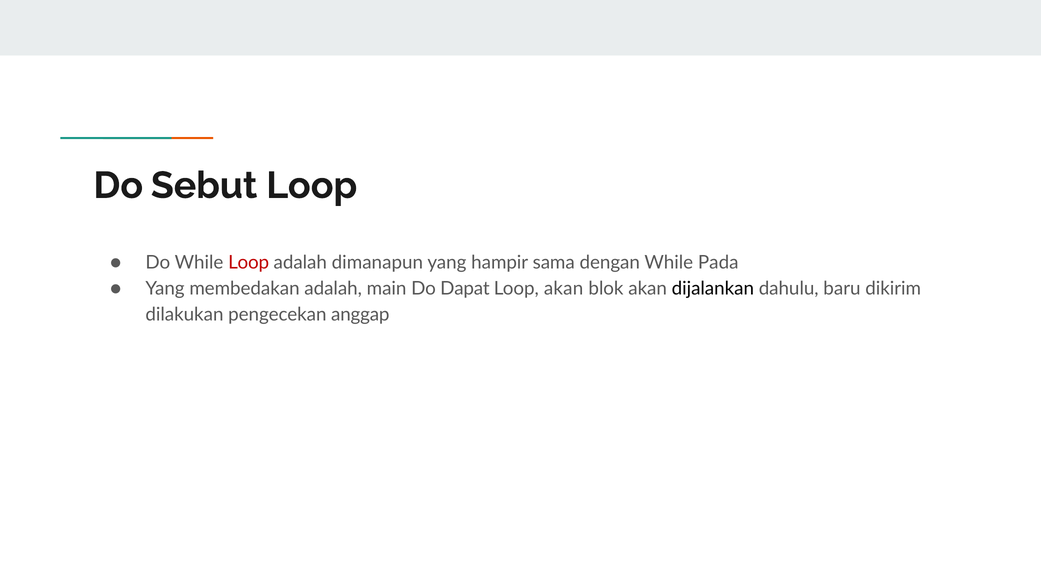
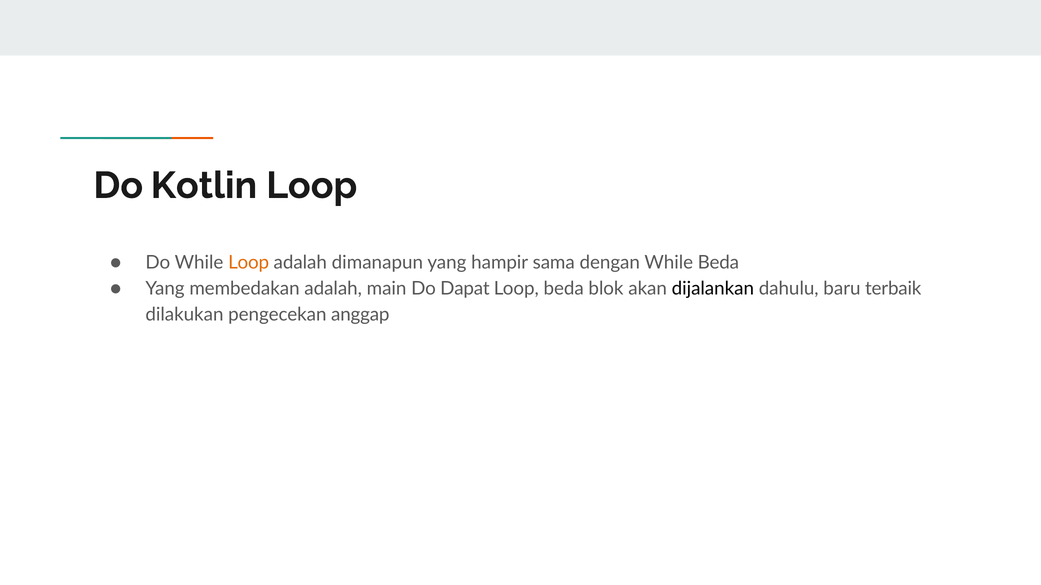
Sebut: Sebut -> Kotlin
Loop at (249, 263) colour: red -> orange
While Pada: Pada -> Beda
Loop akan: akan -> beda
dikirim: dikirim -> terbaik
